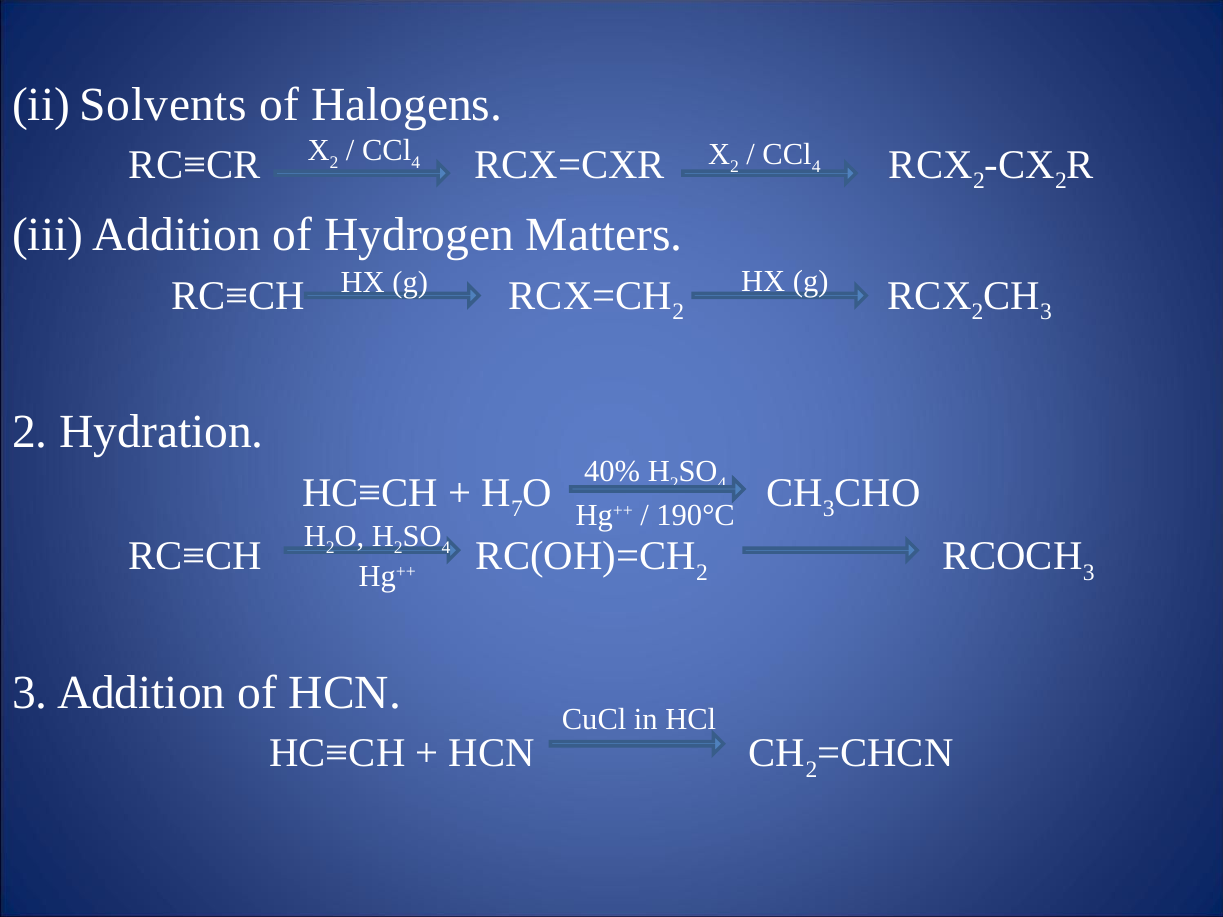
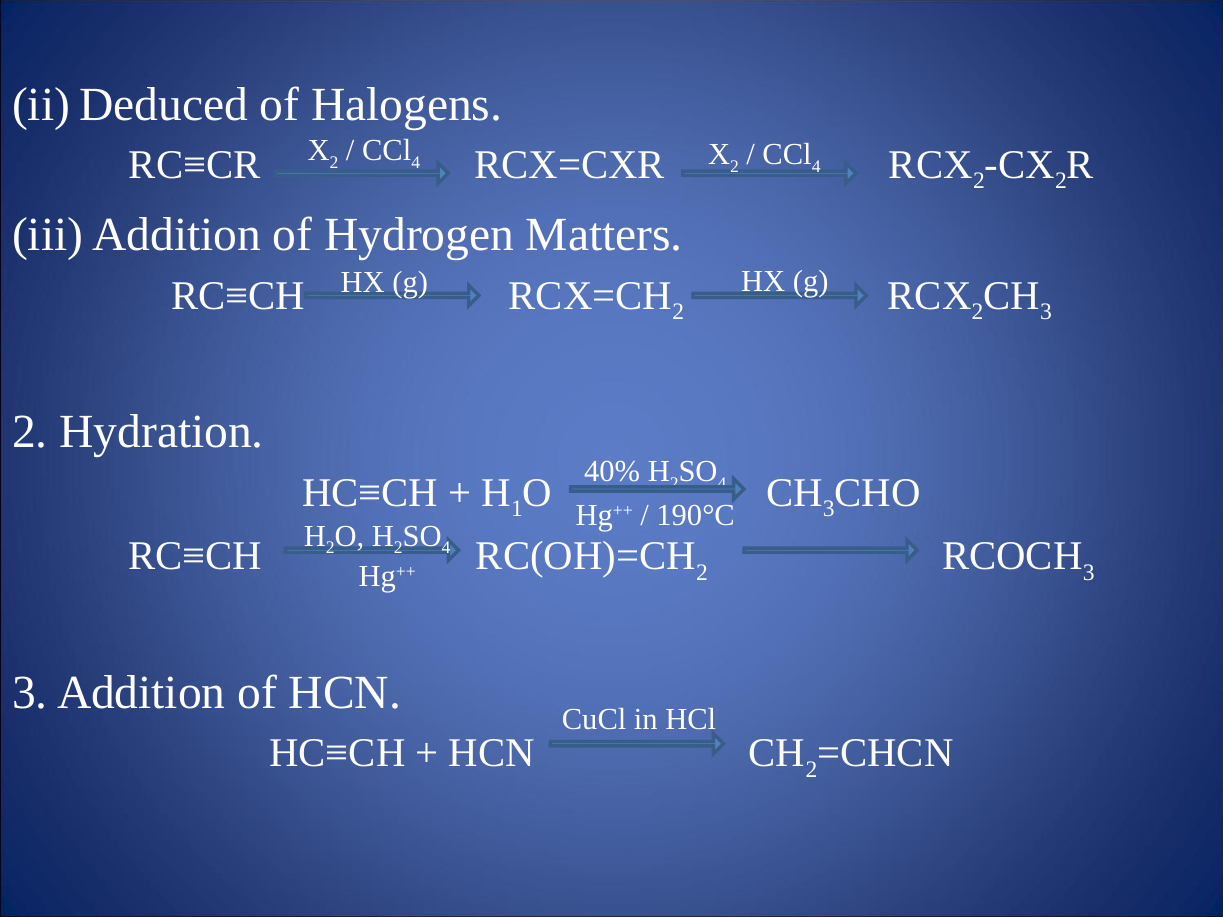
Solvents: Solvents -> Deduced
7: 7 -> 1
